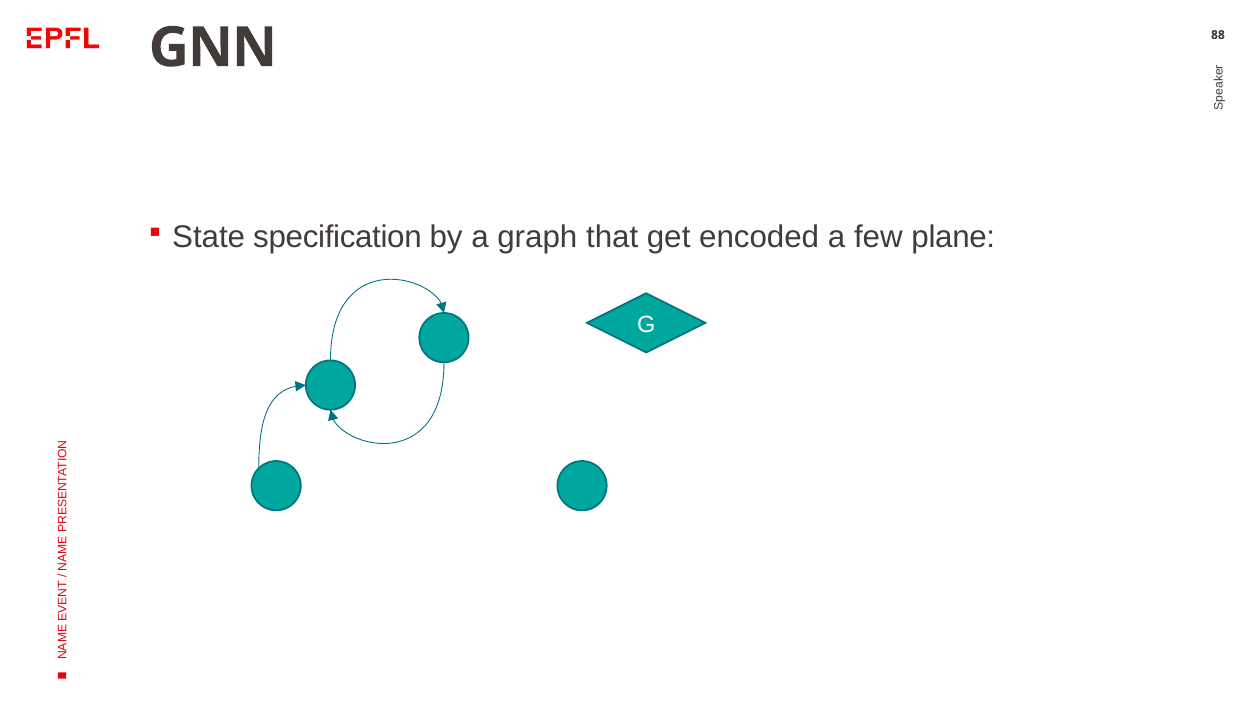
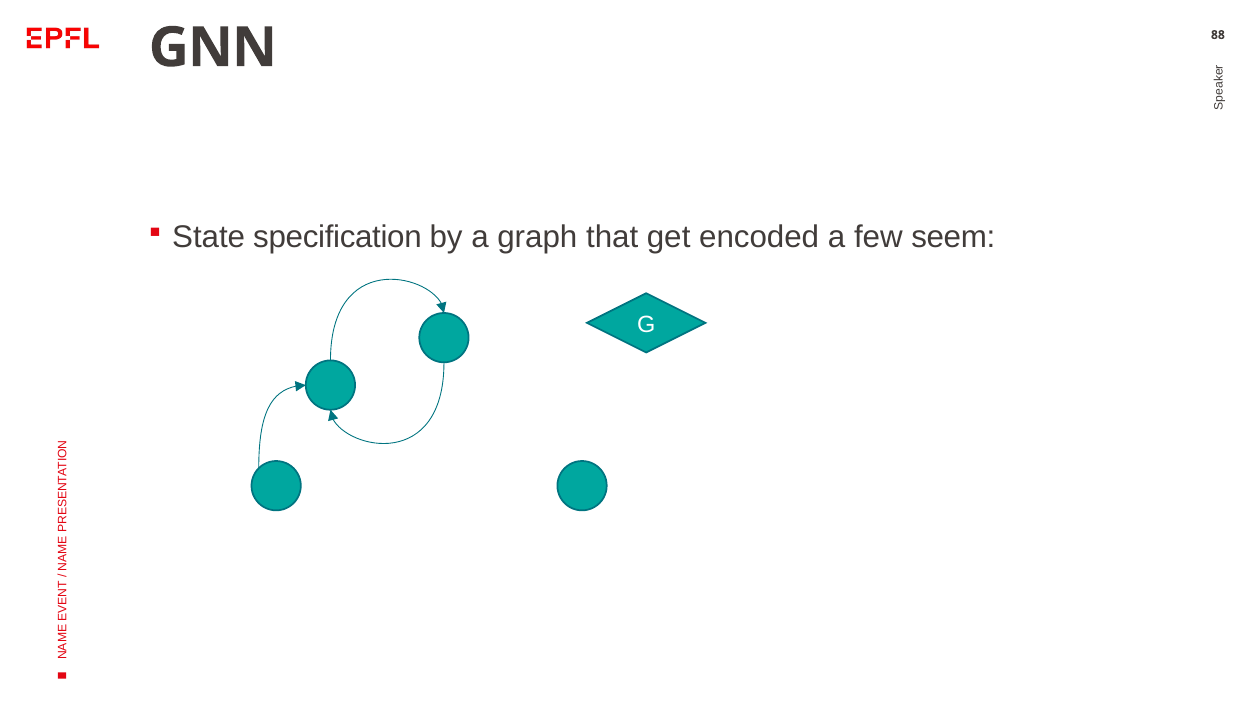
plane: plane -> seem
